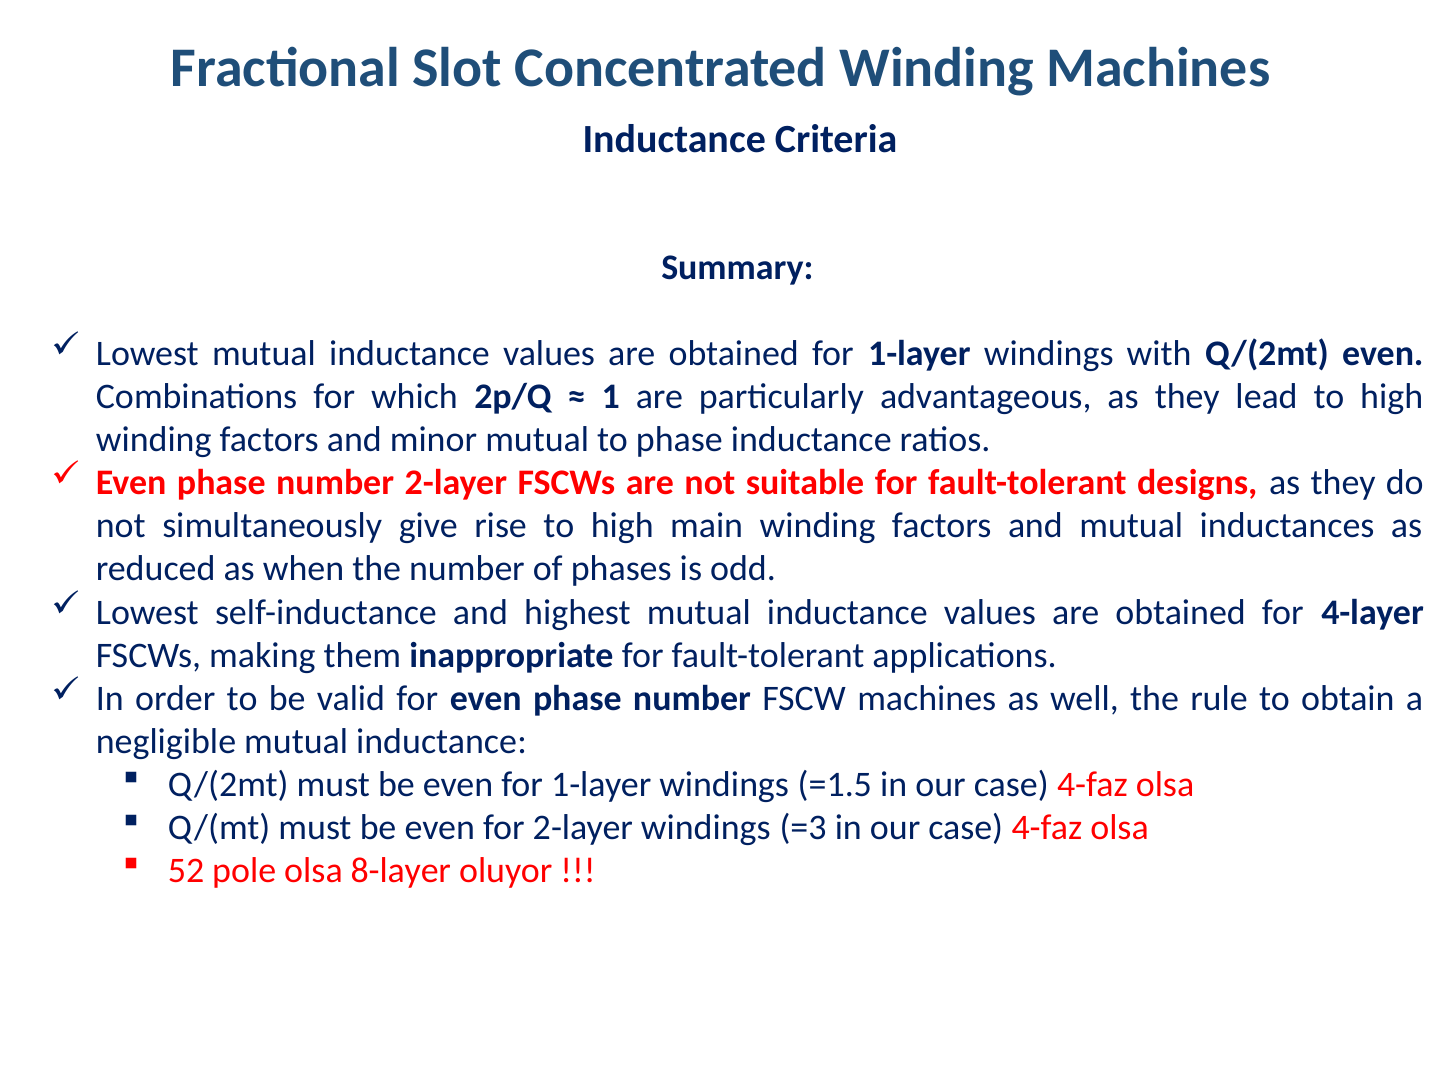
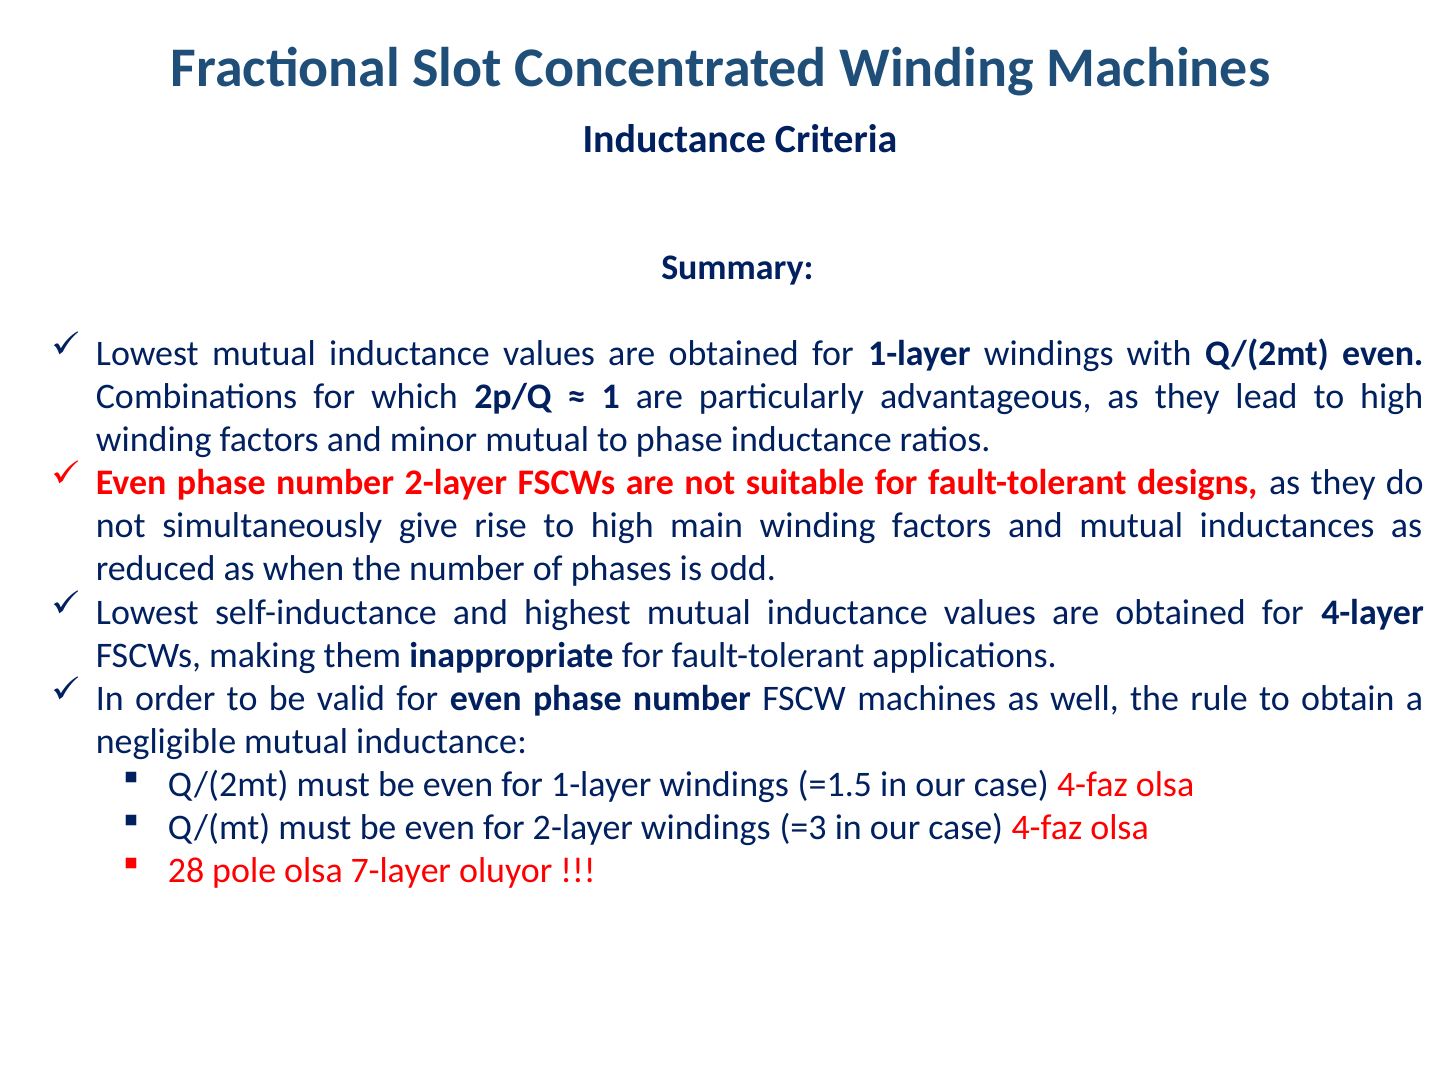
52: 52 -> 28
8-layer: 8-layer -> 7-layer
